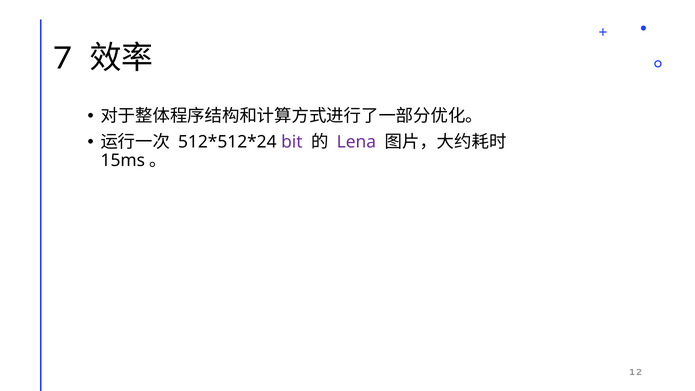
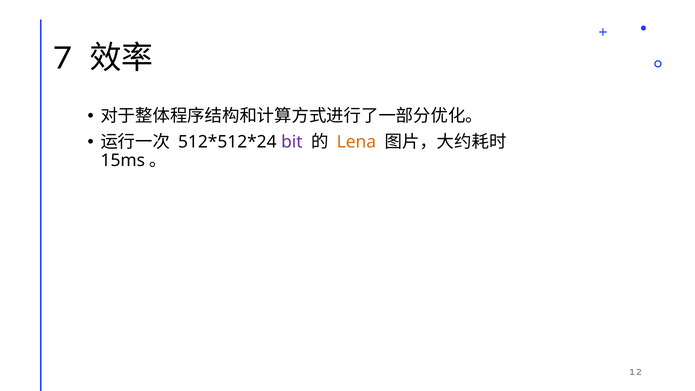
Lena colour: purple -> orange
